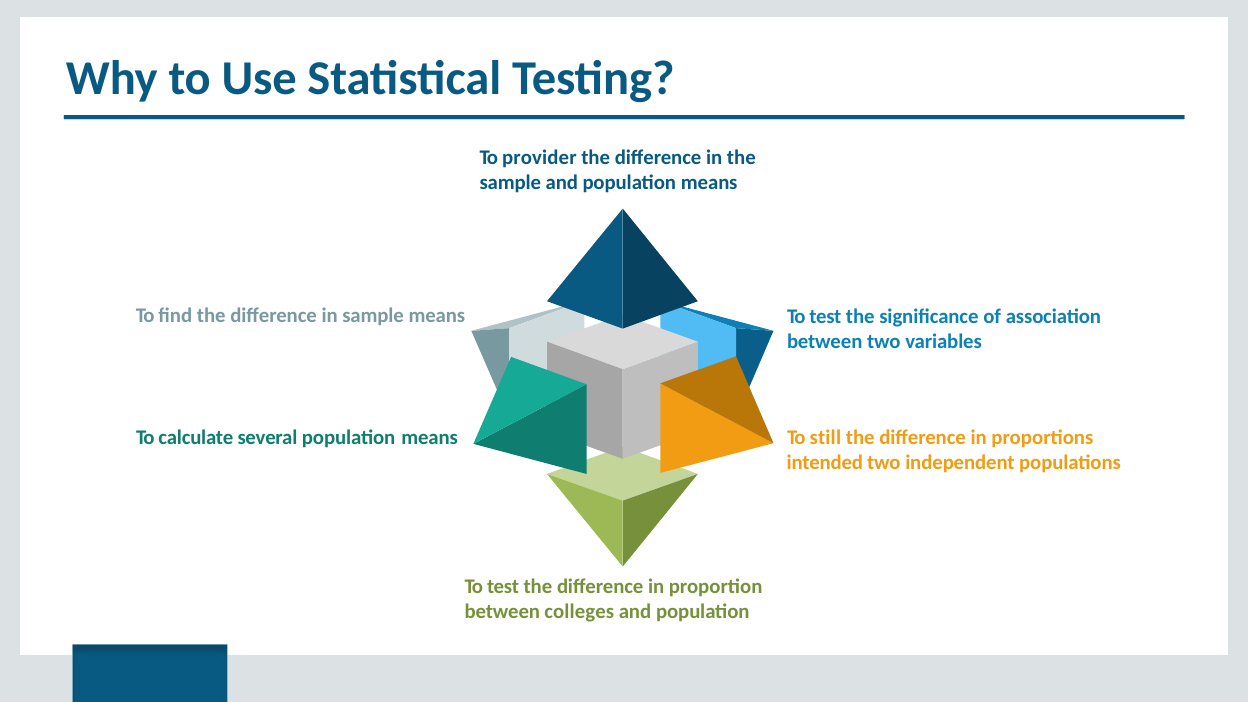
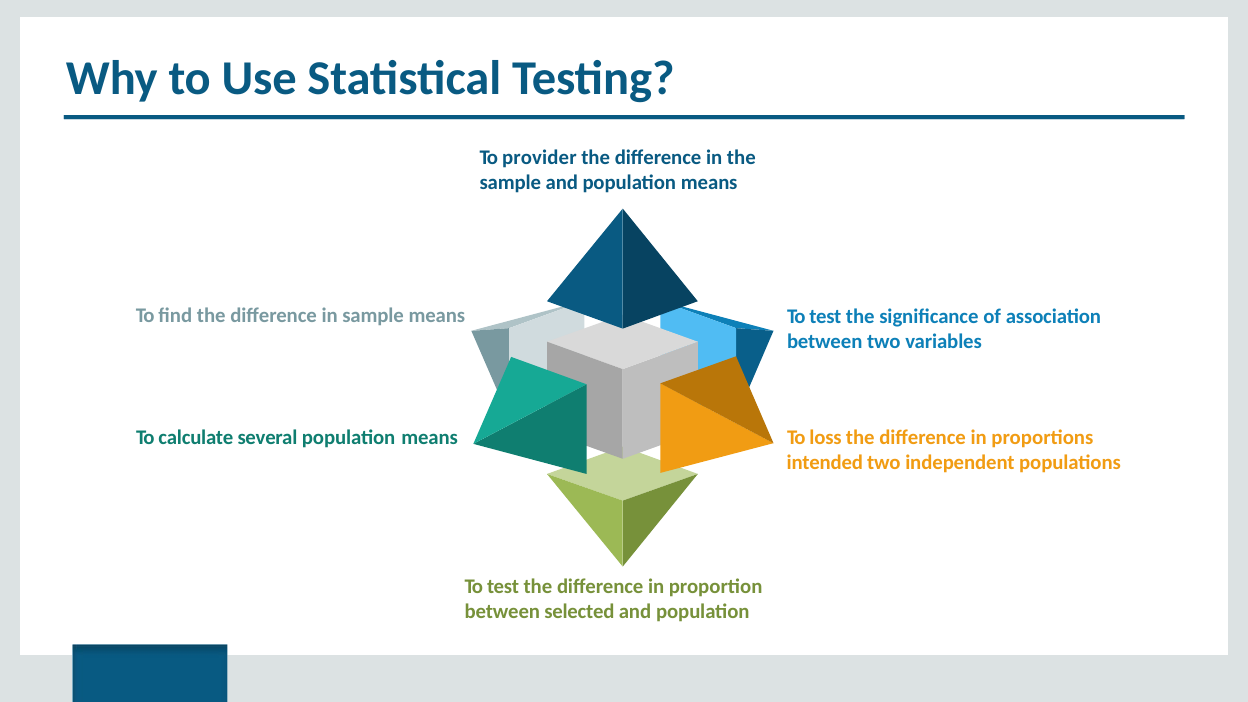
still: still -> loss
colleges: colleges -> selected
